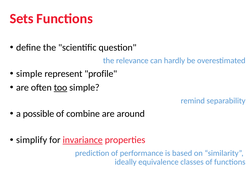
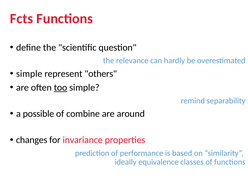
Sets: Sets -> Fcts
profile: profile -> others
simplify: simplify -> changes
invariance underline: present -> none
